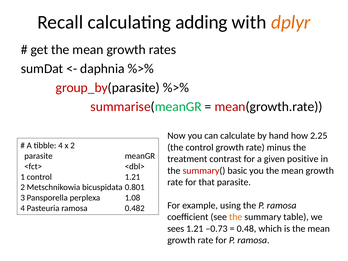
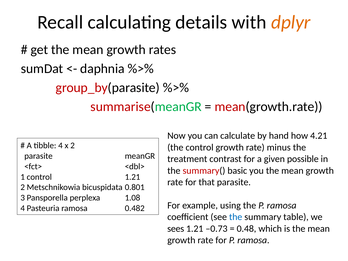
adding: adding -> details
2.25: 2.25 -> 4.21
positive: positive -> possible
the at (236, 217) colour: orange -> blue
